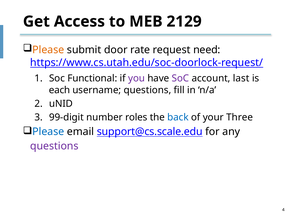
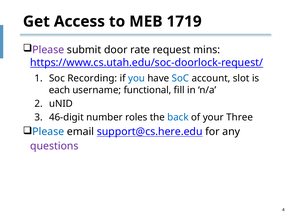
2129: 2129 -> 1719
Please at (48, 50) colour: orange -> purple
need: need -> mins
Functional: Functional -> Recording
you colour: purple -> blue
SoC at (180, 78) colour: purple -> blue
last: last -> slot
username questions: questions -> functional
99-digit: 99-digit -> 46-digit
support@cs.scale.edu: support@cs.scale.edu -> support@cs.here.edu
